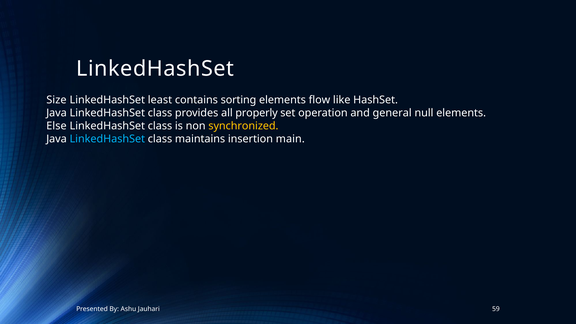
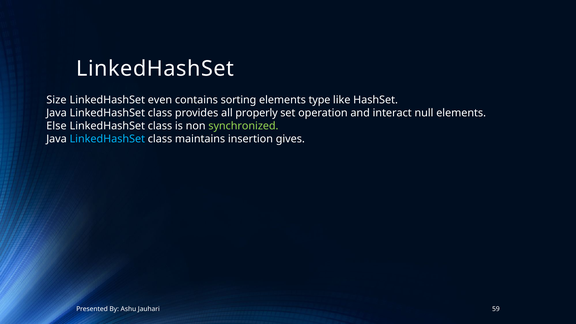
least: least -> even
flow: flow -> type
general: general -> interact
synchronized colour: yellow -> light green
main: main -> gives
